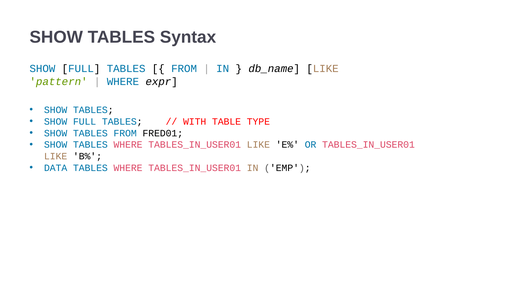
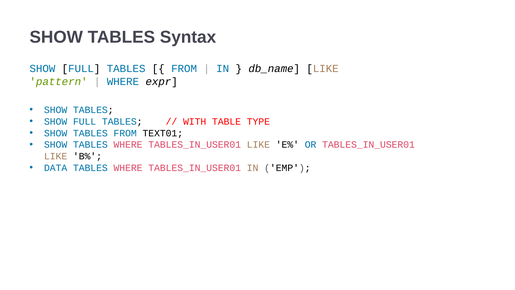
FRED01: FRED01 -> TEXT01
